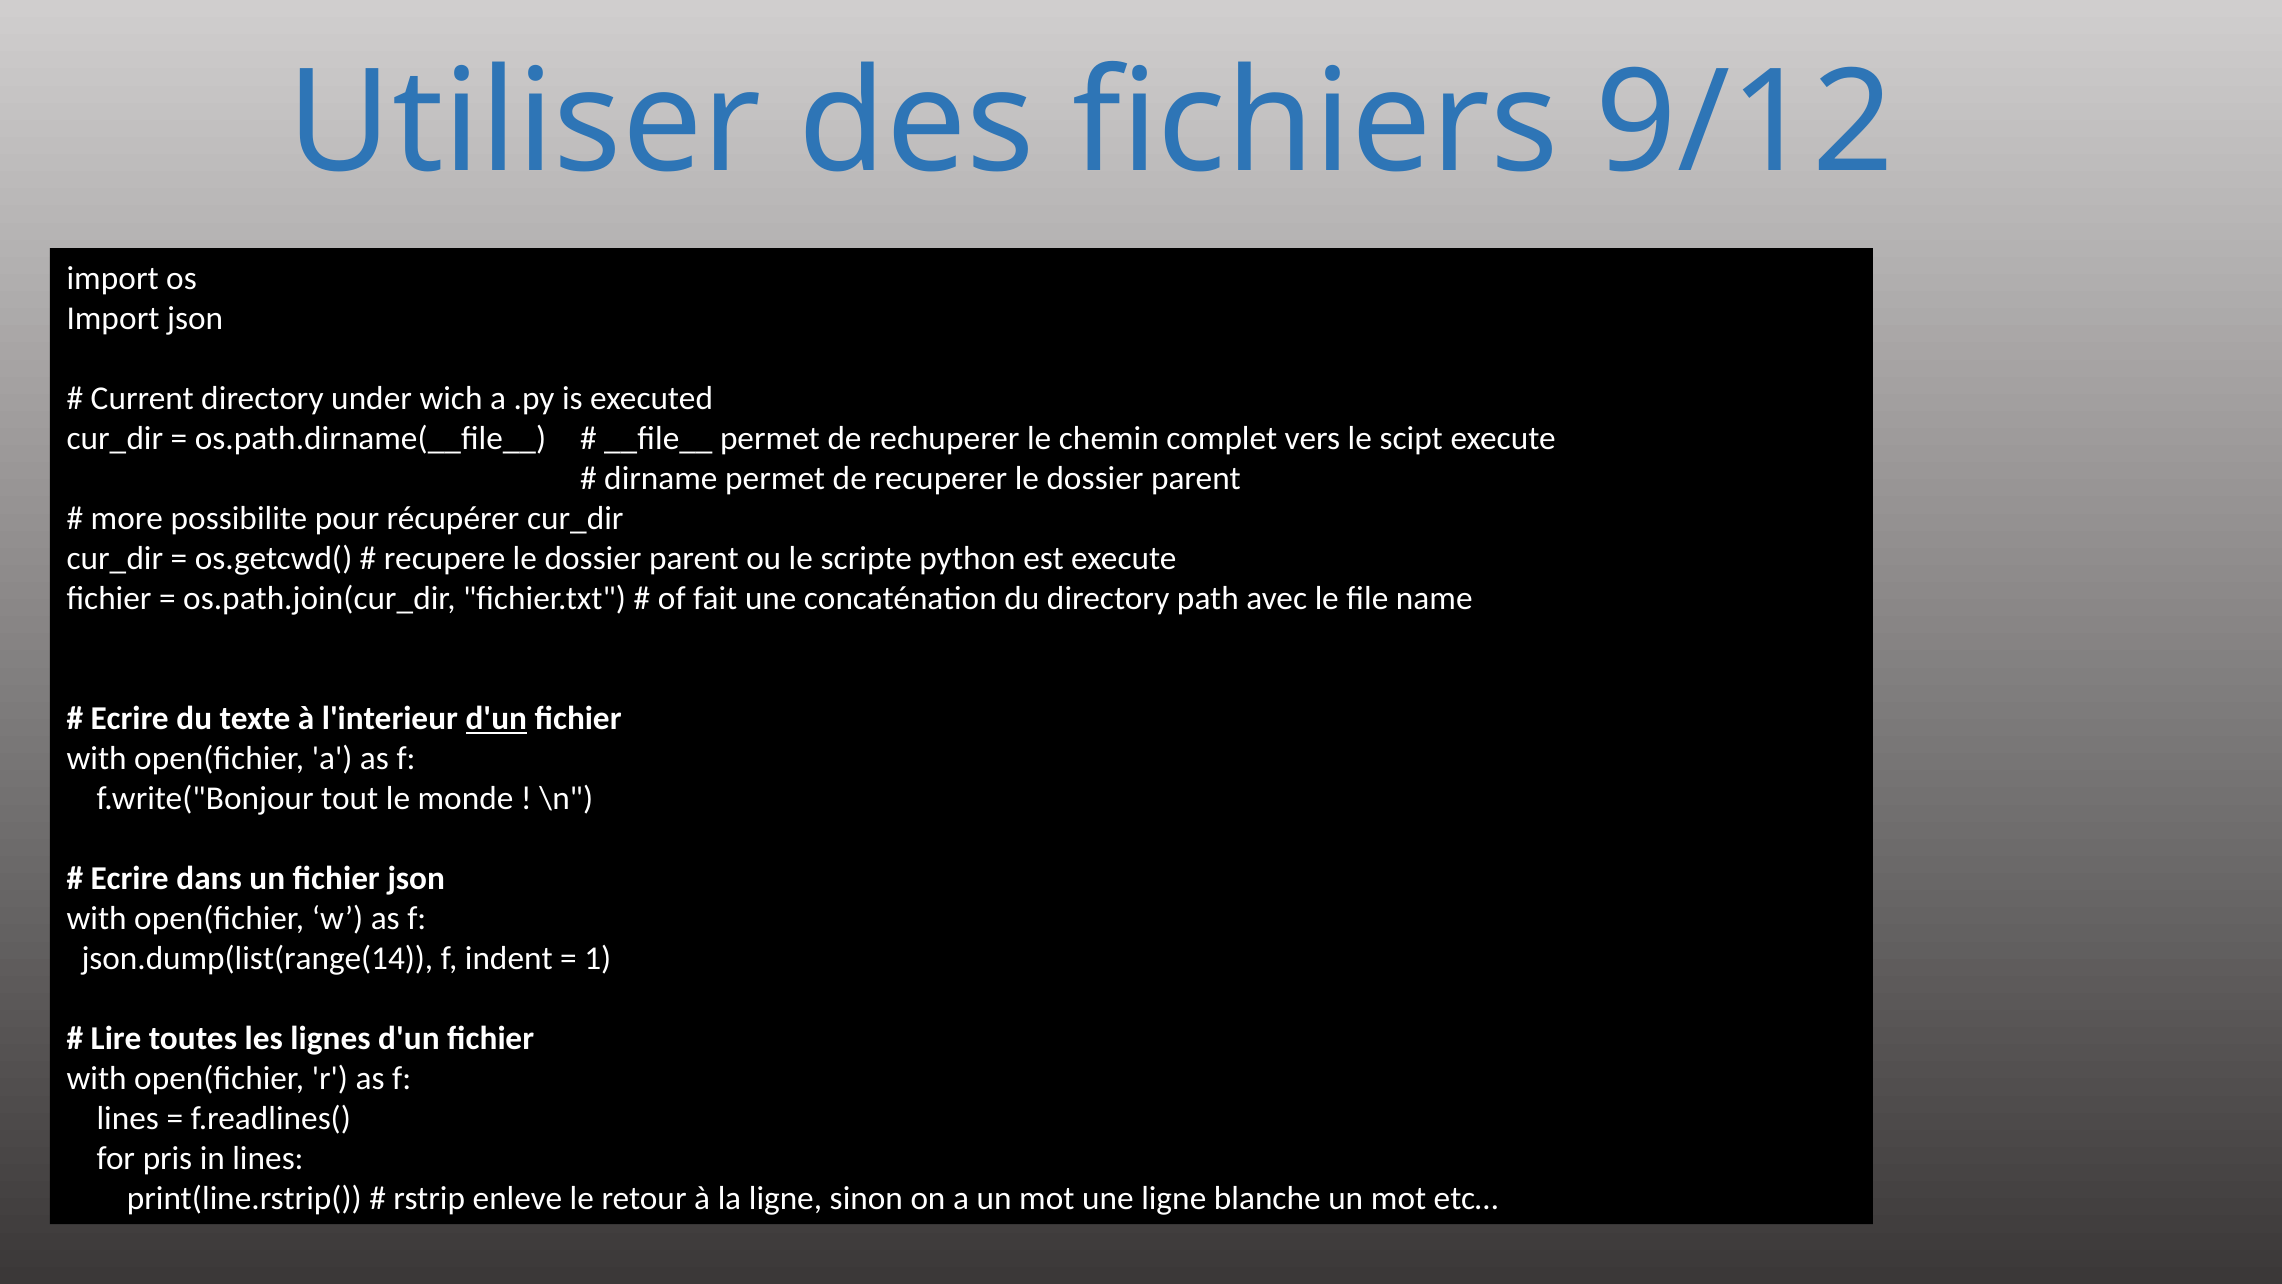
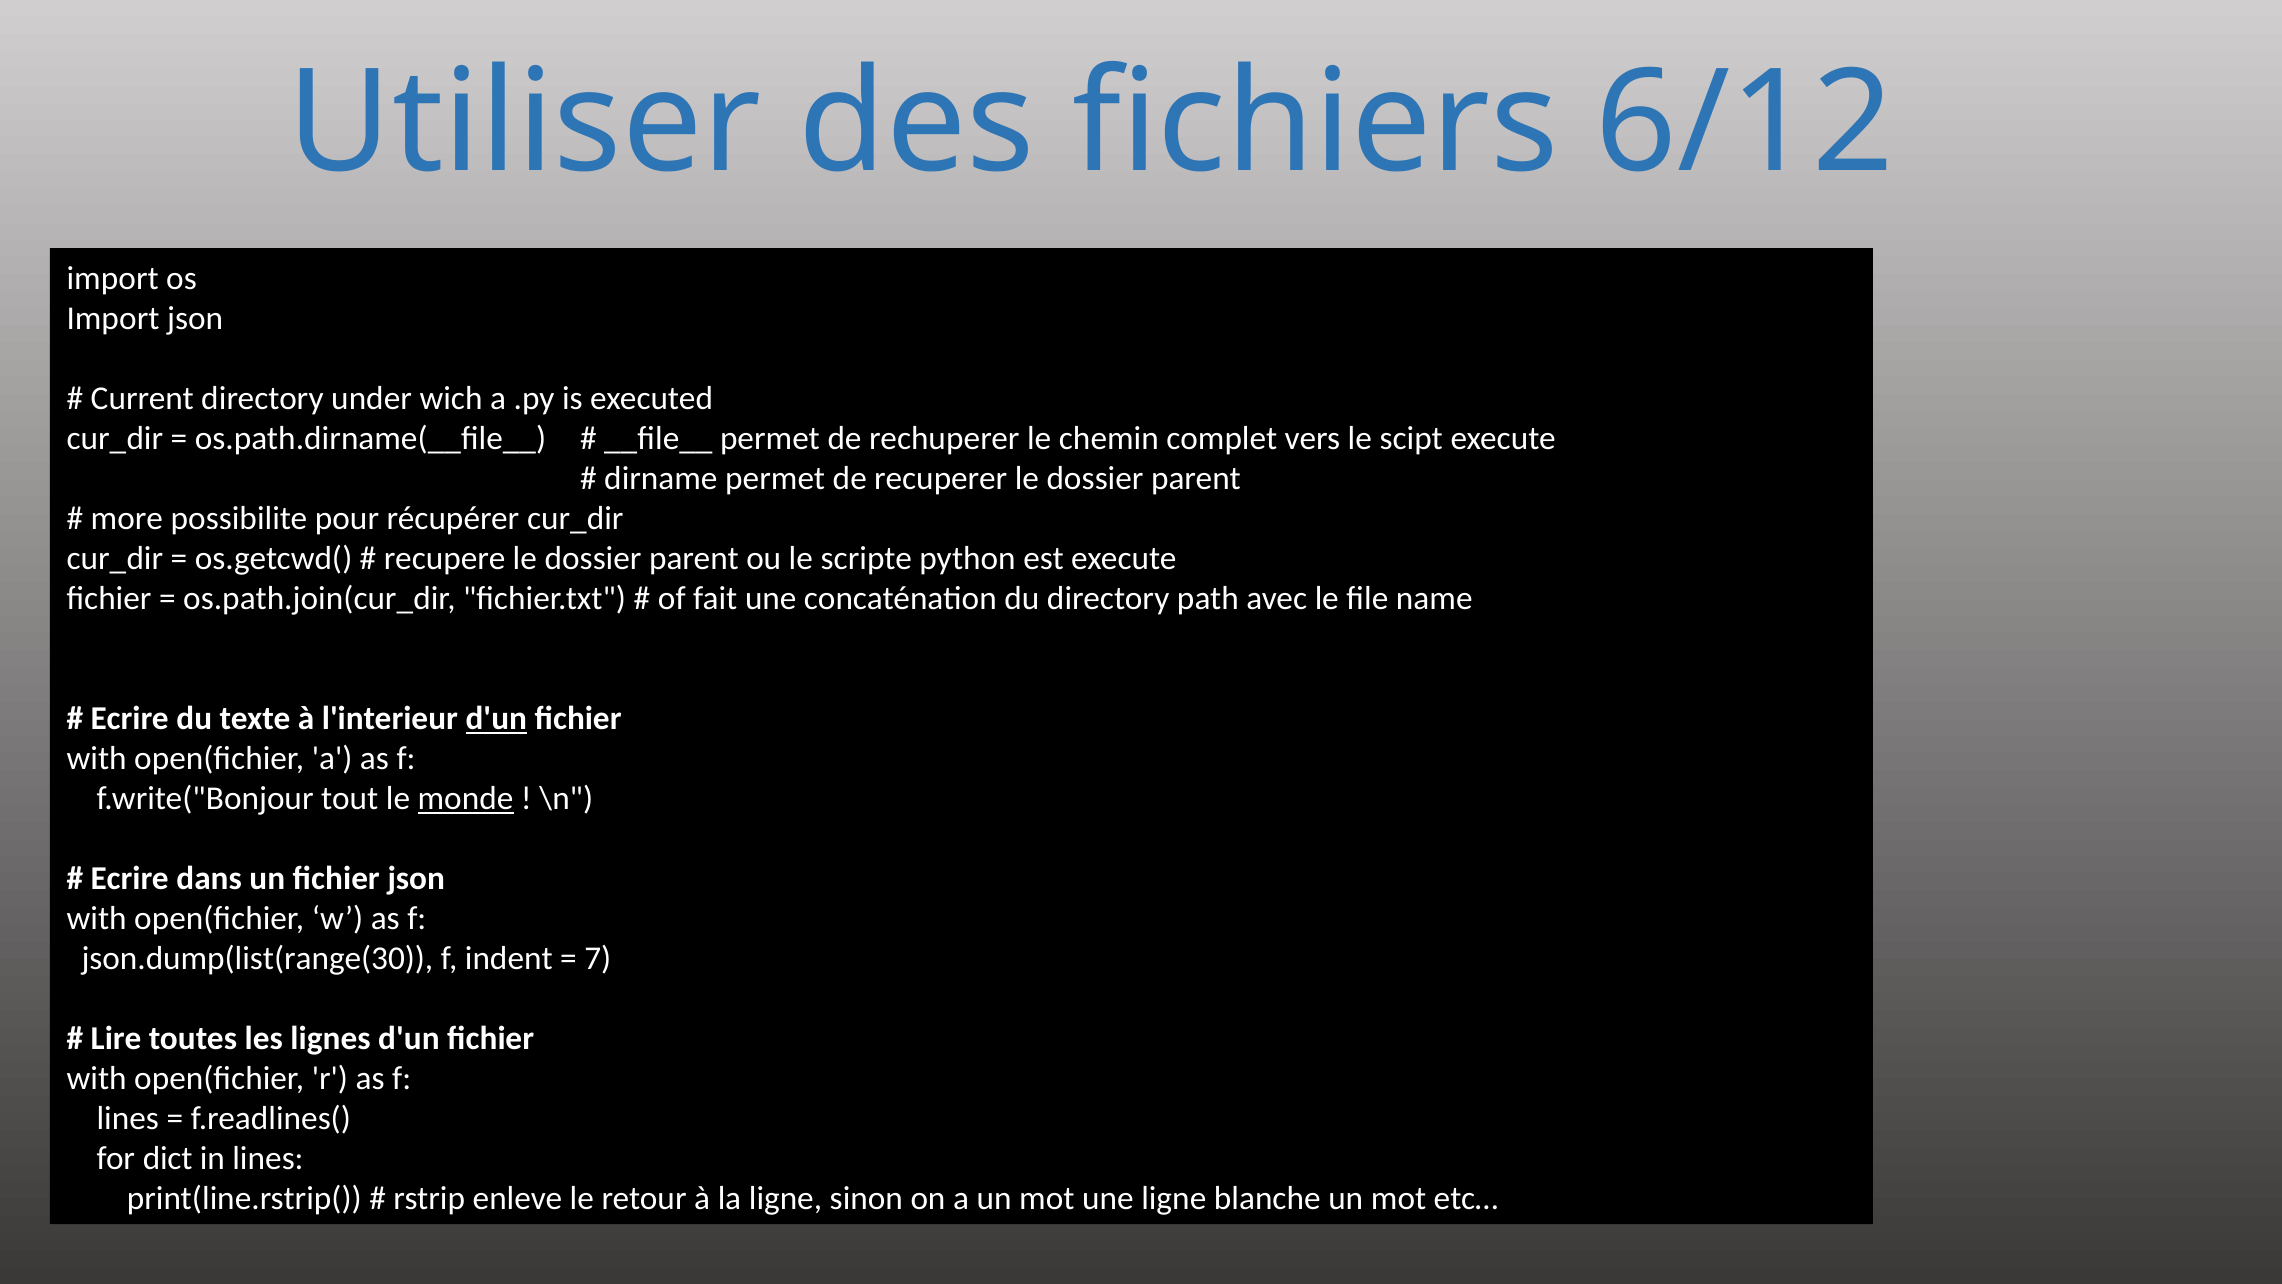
9/12: 9/12 -> 6/12
monde underline: none -> present
json.dump(list(range(14: json.dump(list(range(14 -> json.dump(list(range(30
1: 1 -> 7
pris: pris -> dict
